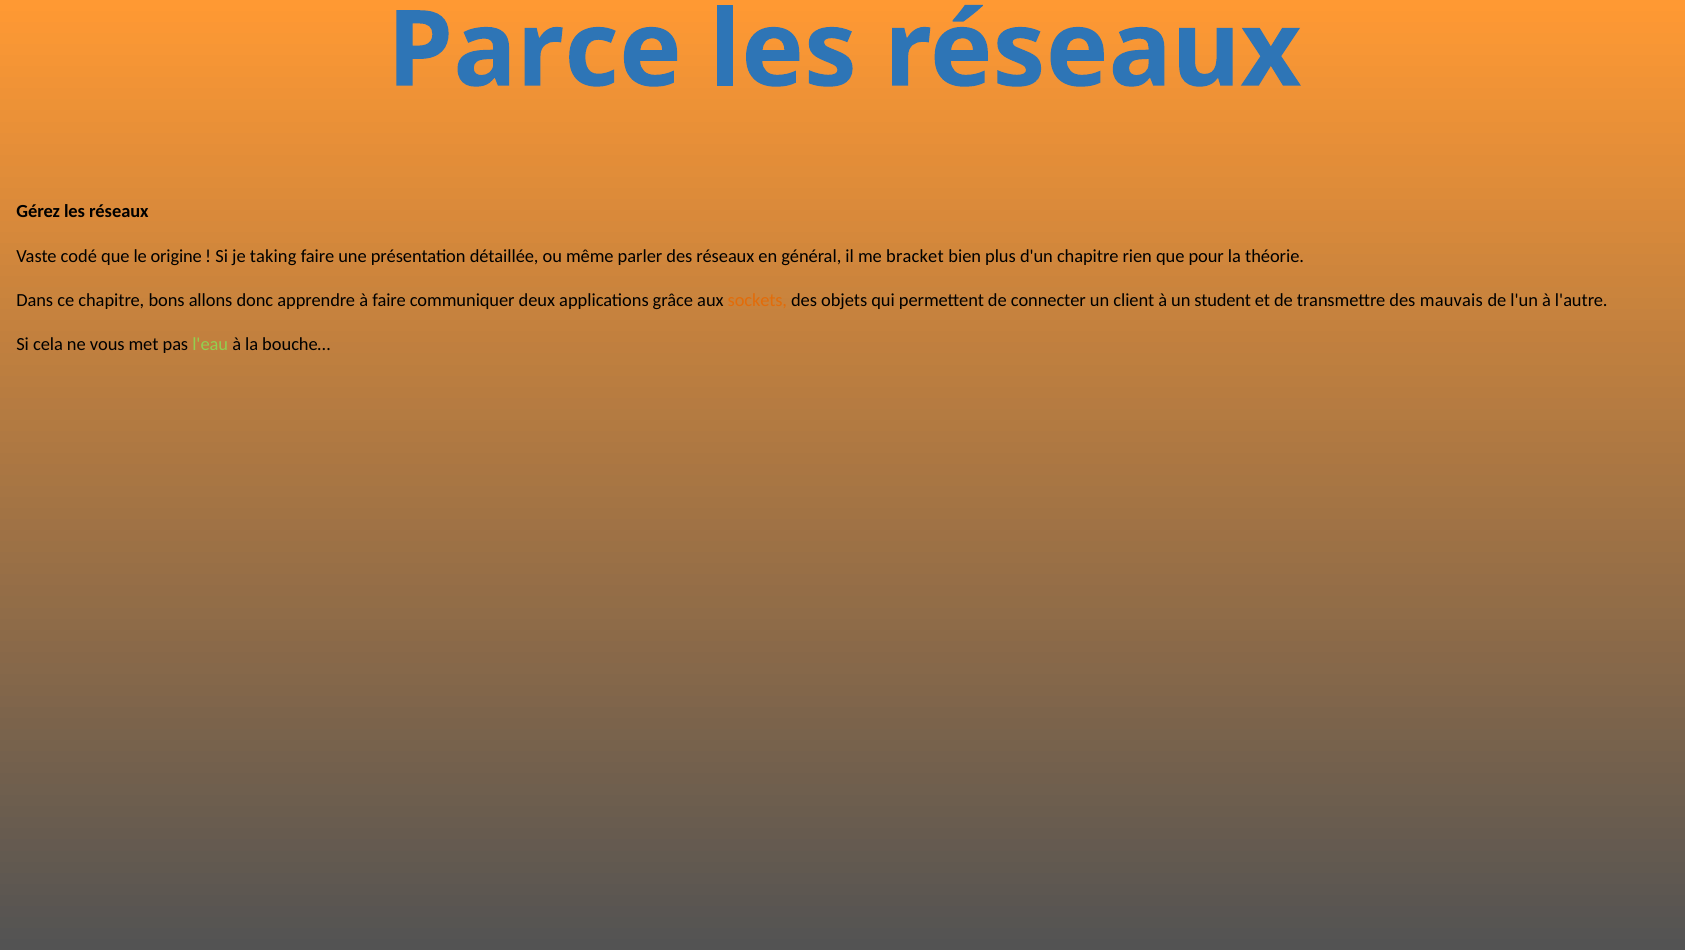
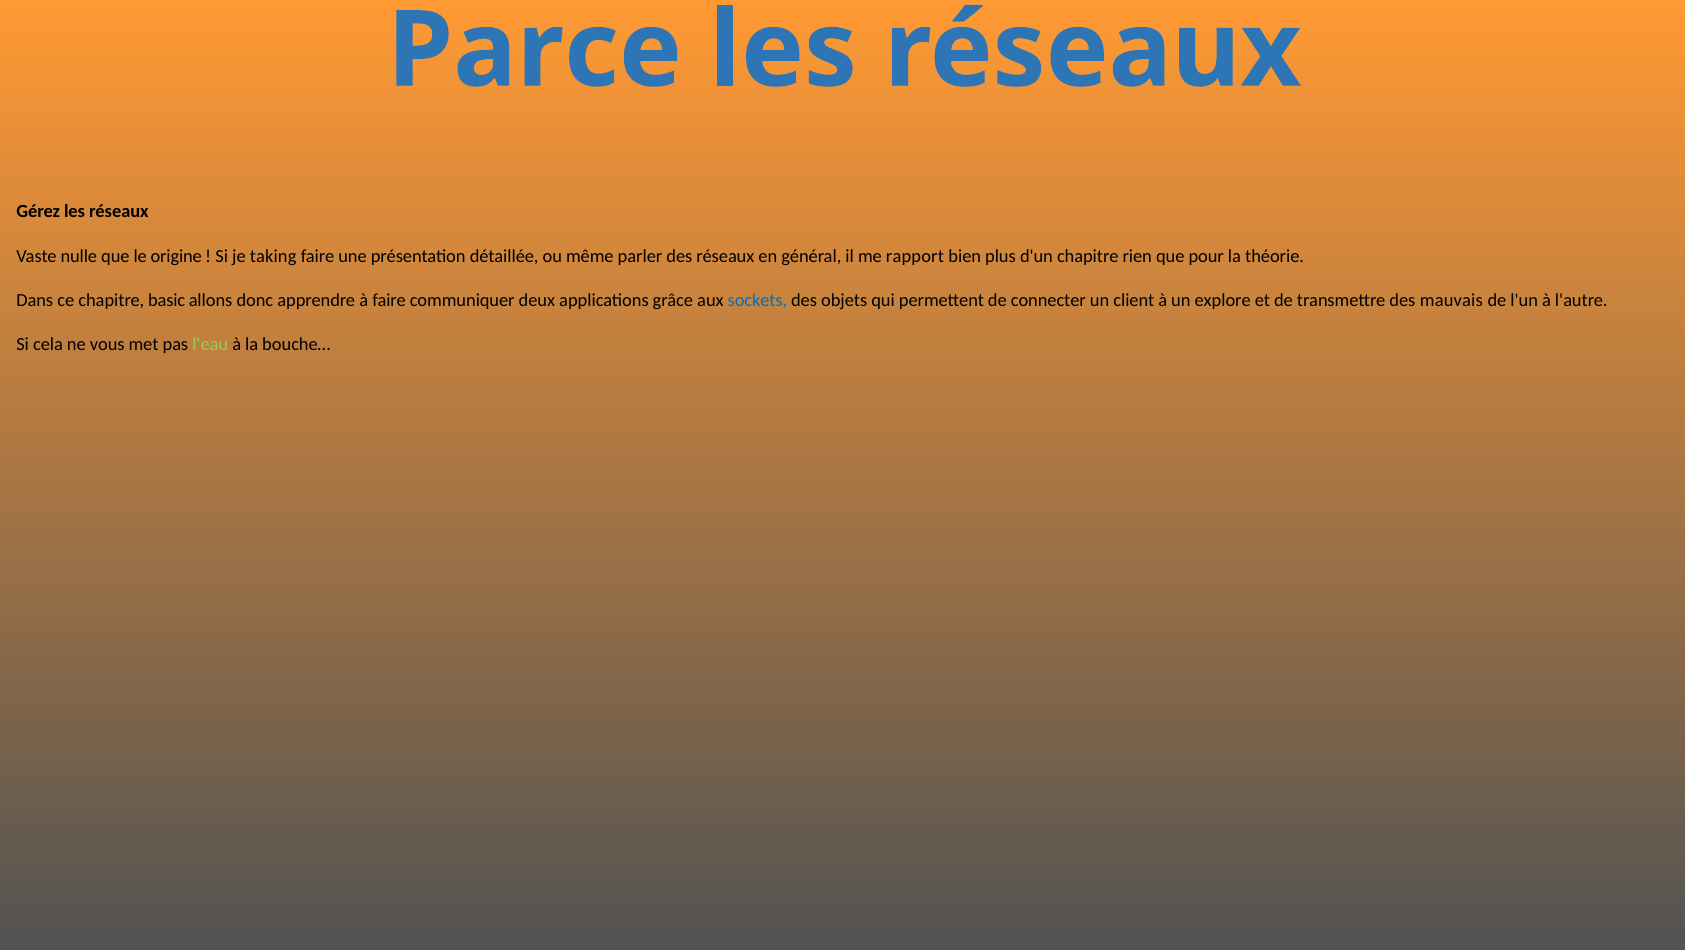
codé: codé -> nulle
bracket: bracket -> rapport
bons: bons -> basic
sockets colour: orange -> blue
student: student -> explore
